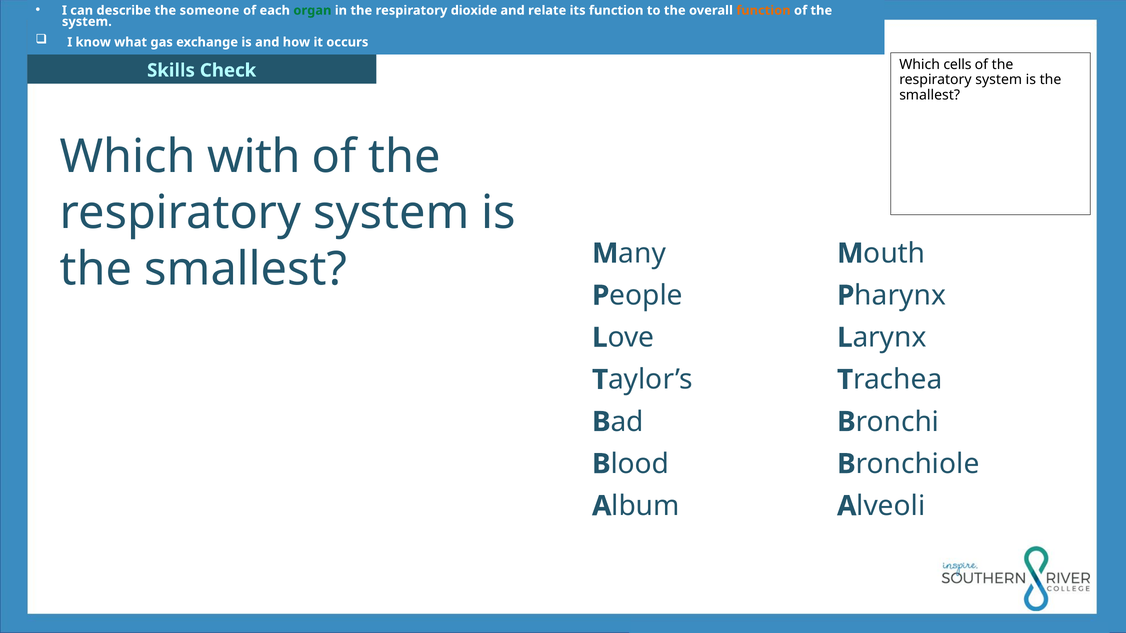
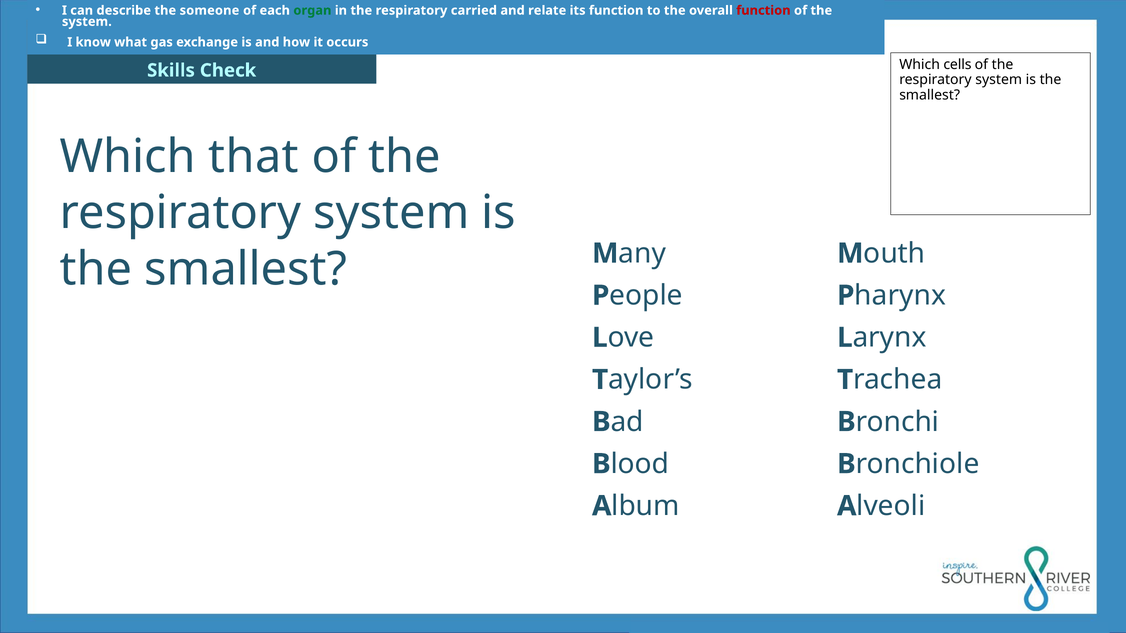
dioxide: dioxide -> carried
function at (763, 10) colour: orange -> red
with: with -> that
